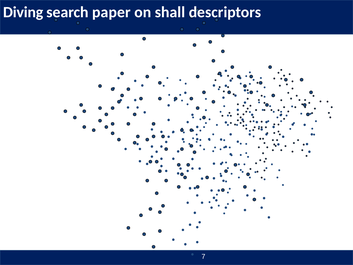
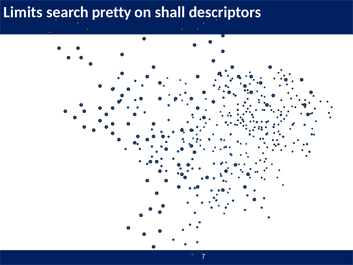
Diving: Diving -> Limits
paper: paper -> pretty
